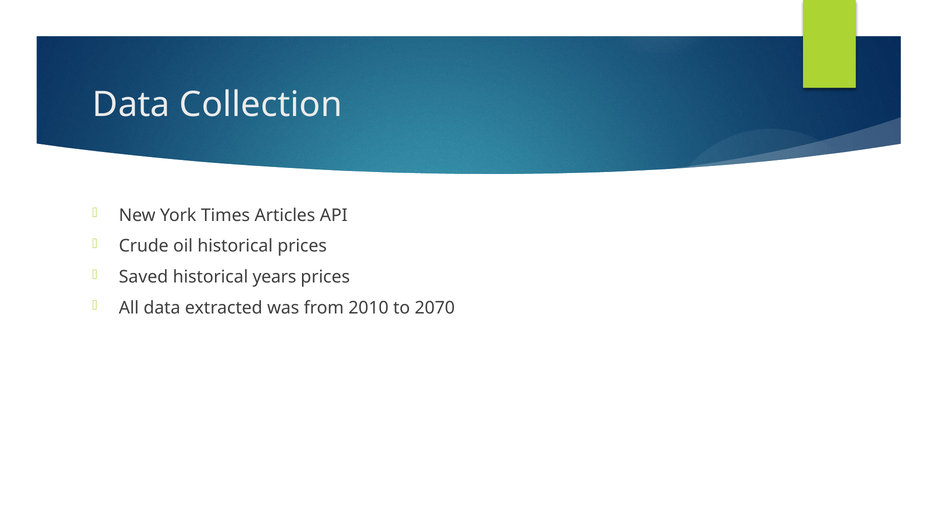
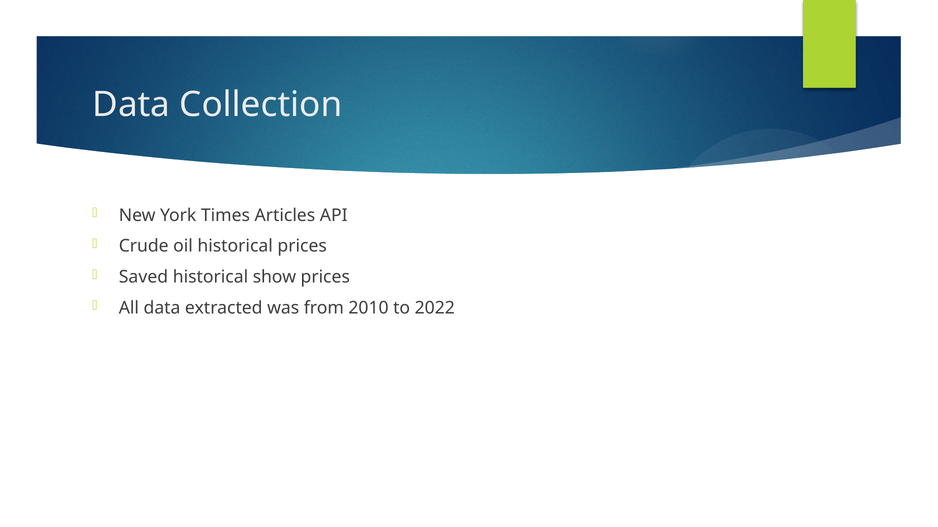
years: years -> show
2070: 2070 -> 2022
